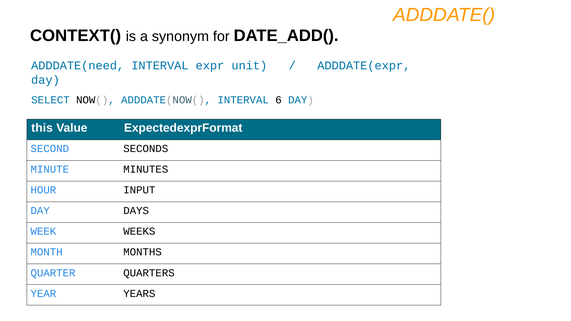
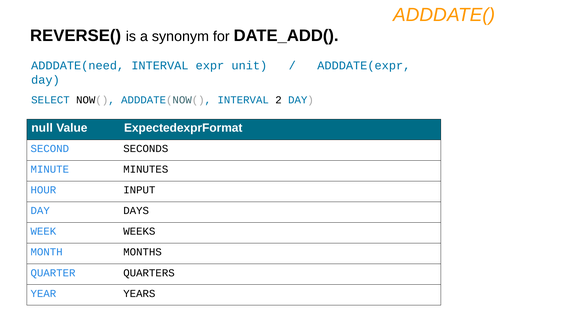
CONTEXT(: CONTEXT( -> REVERSE(
6: 6 -> 2
this: this -> null
